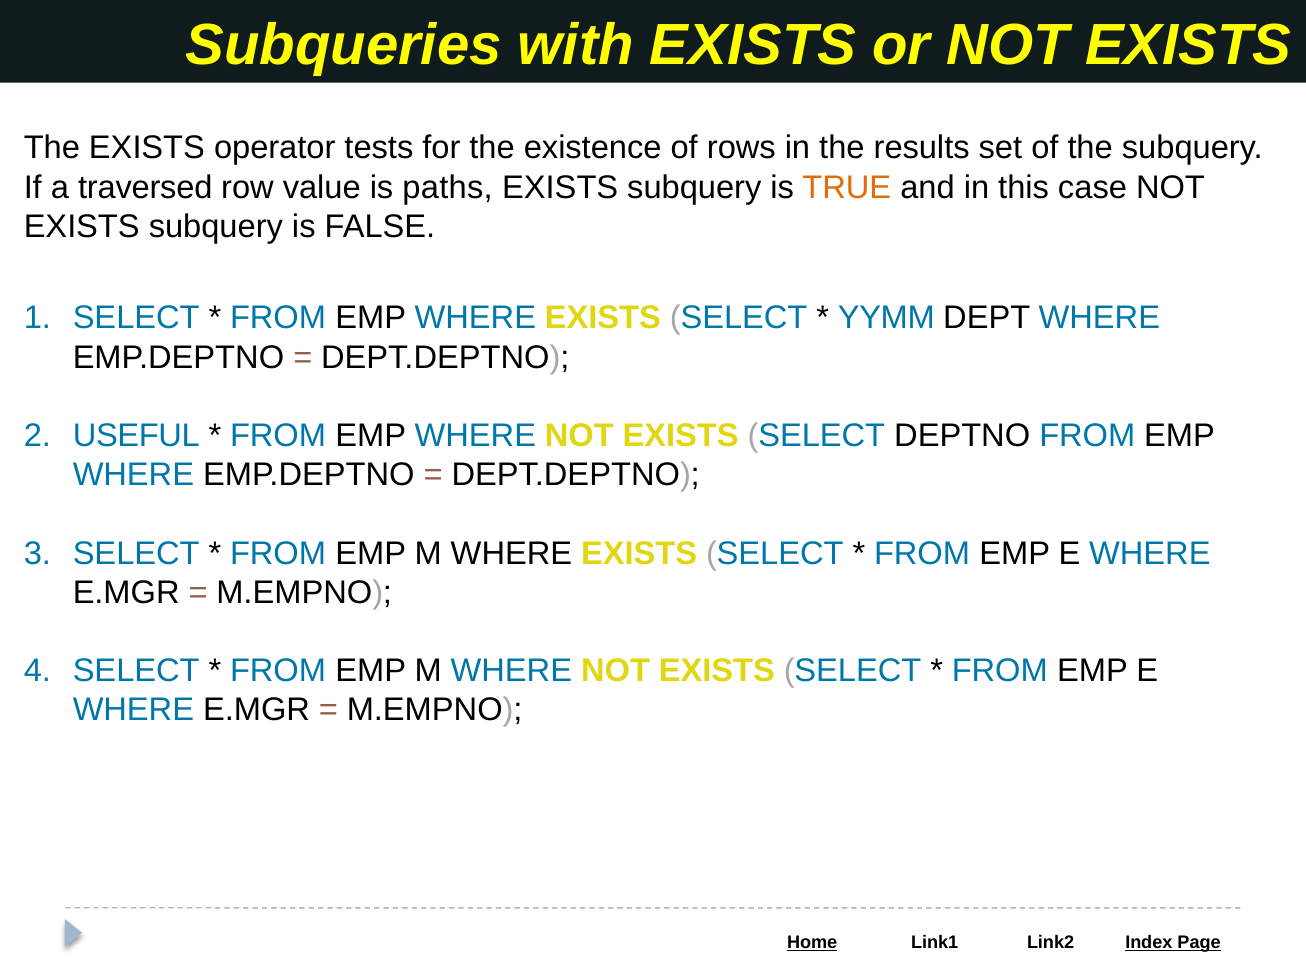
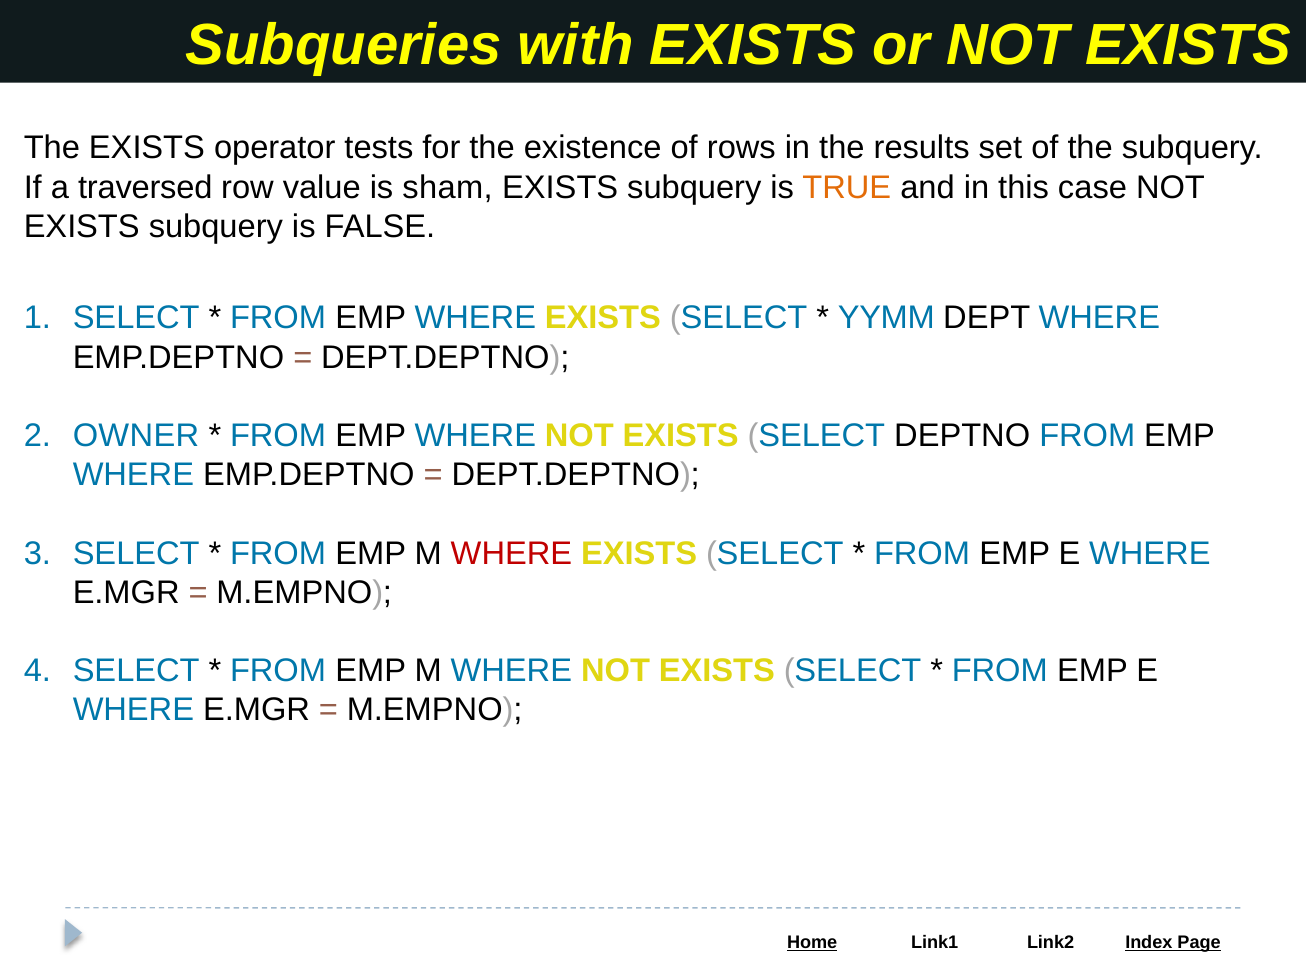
paths: paths -> sham
USEFUL: USEFUL -> OWNER
WHERE at (511, 553) colour: black -> red
